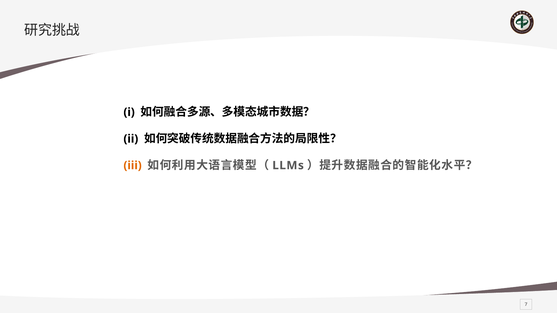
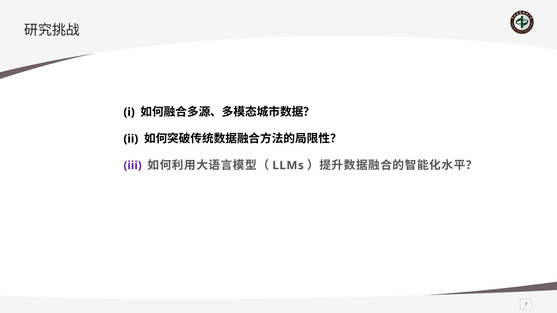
iii colour: orange -> purple
